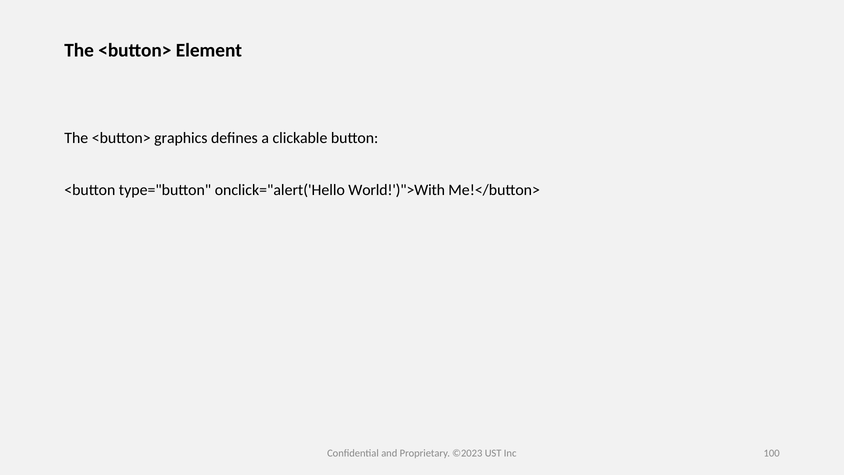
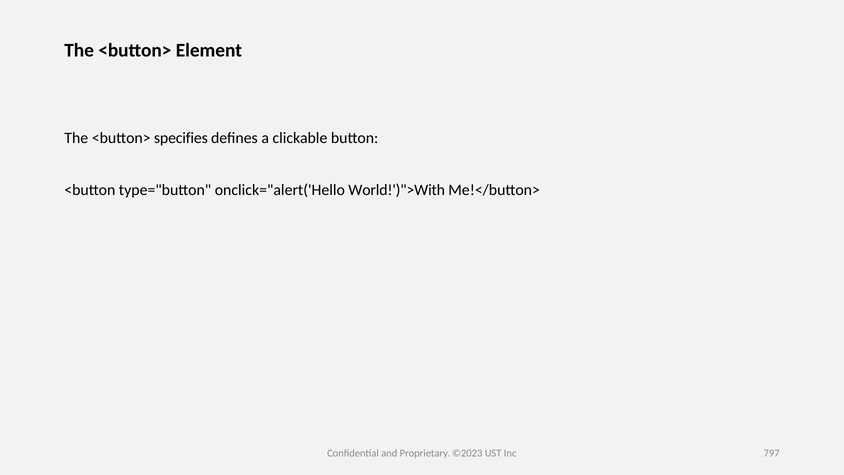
graphics: graphics -> specifies
100: 100 -> 797
